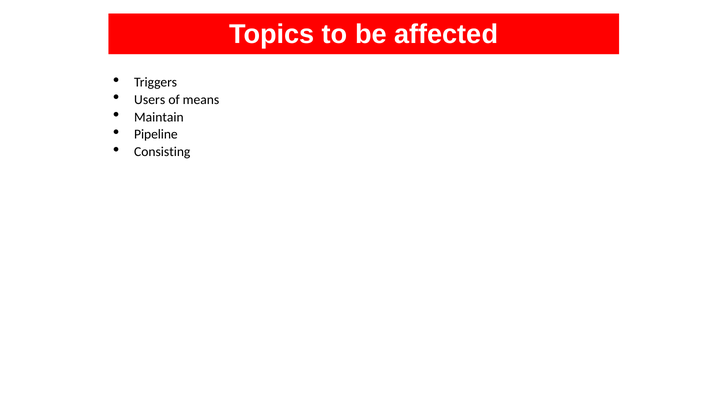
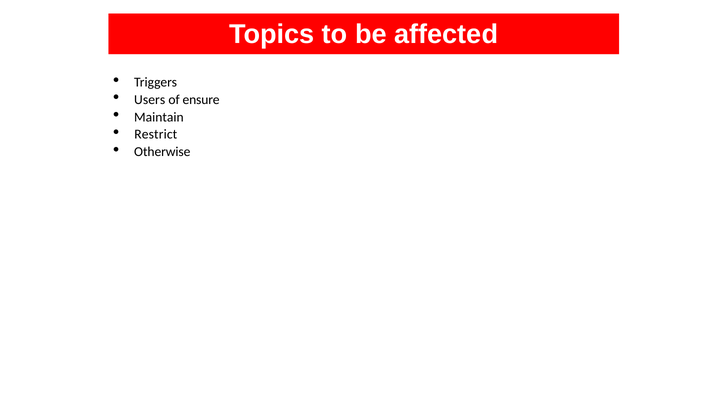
means: means -> ensure
Pipeline: Pipeline -> Restrict
Consisting: Consisting -> Otherwise
